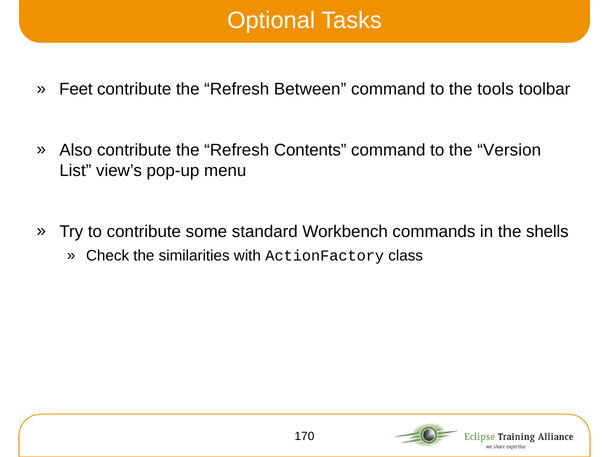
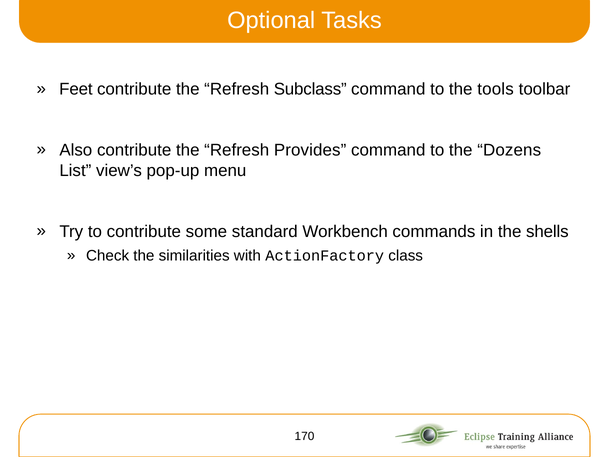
Between: Between -> Subclass
Contents: Contents -> Provides
Version: Version -> Dozens
